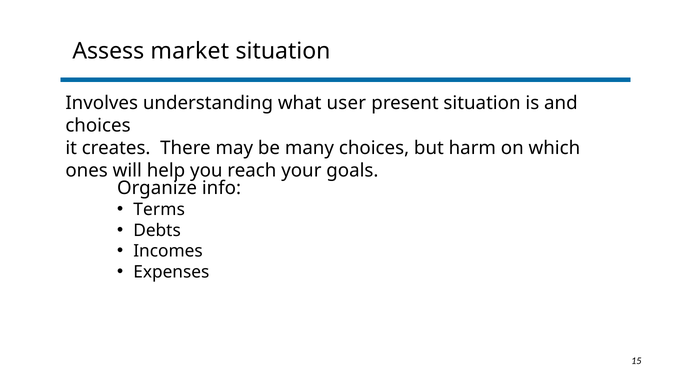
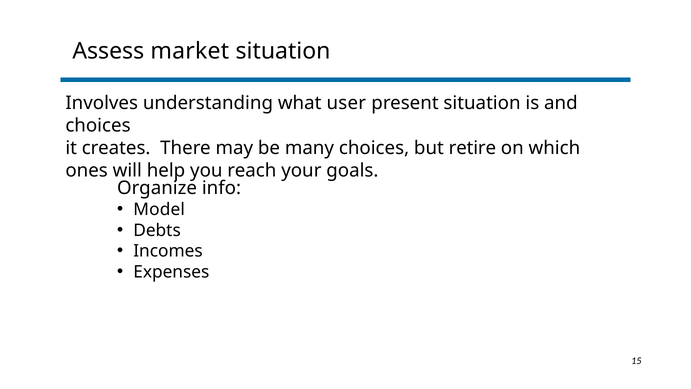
harm: harm -> retire
Terms: Terms -> Model
